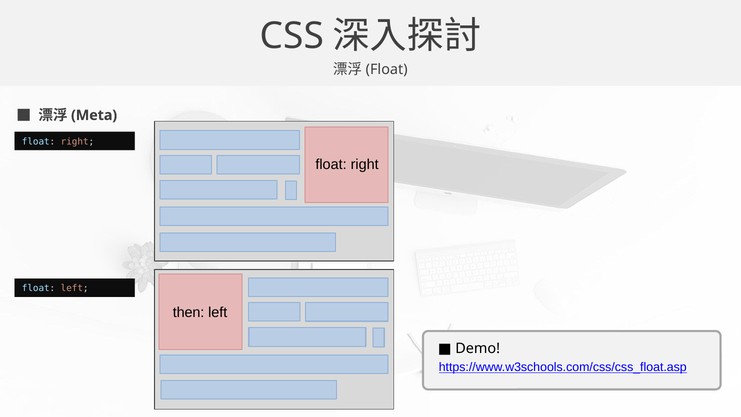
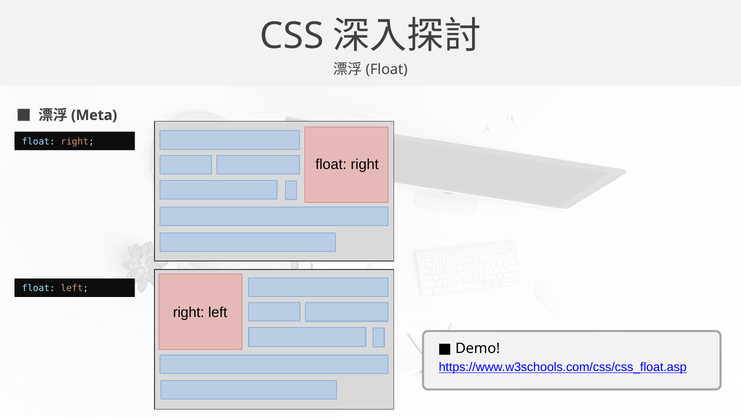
then at (189, 313): then -> right
